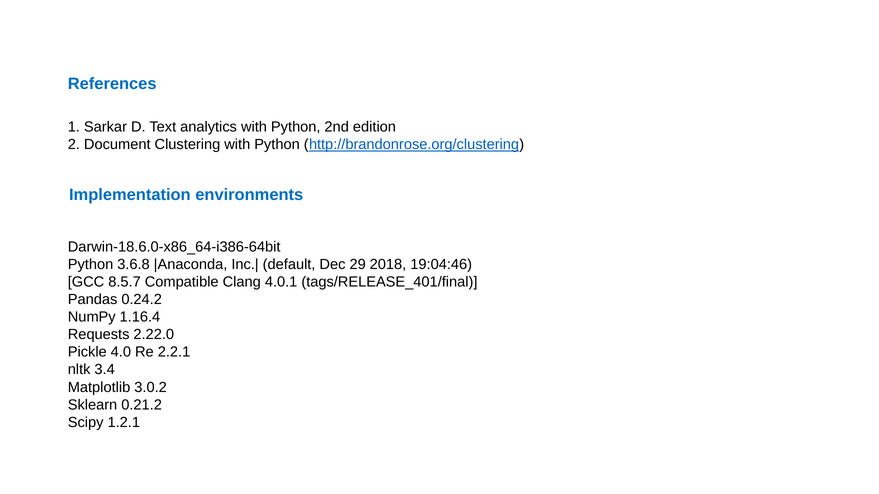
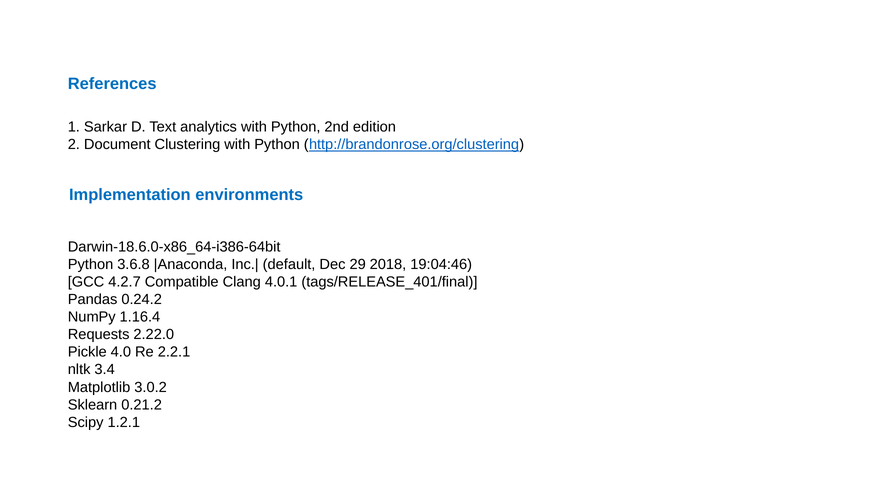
8.5.7: 8.5.7 -> 4.2.7
